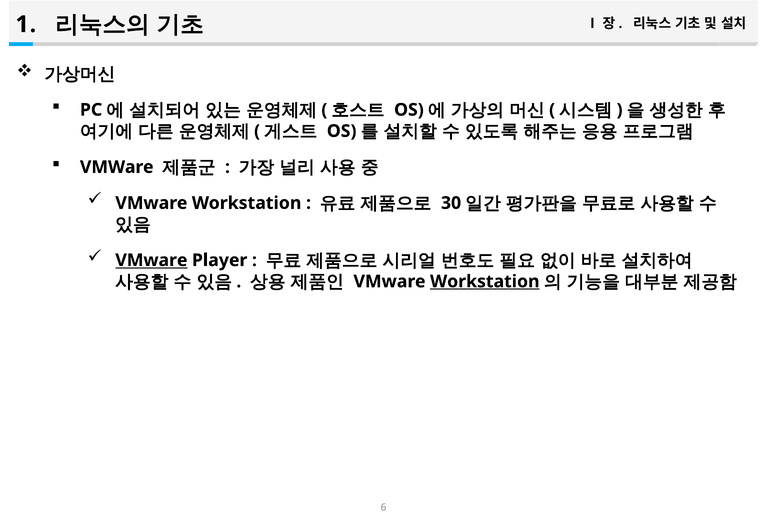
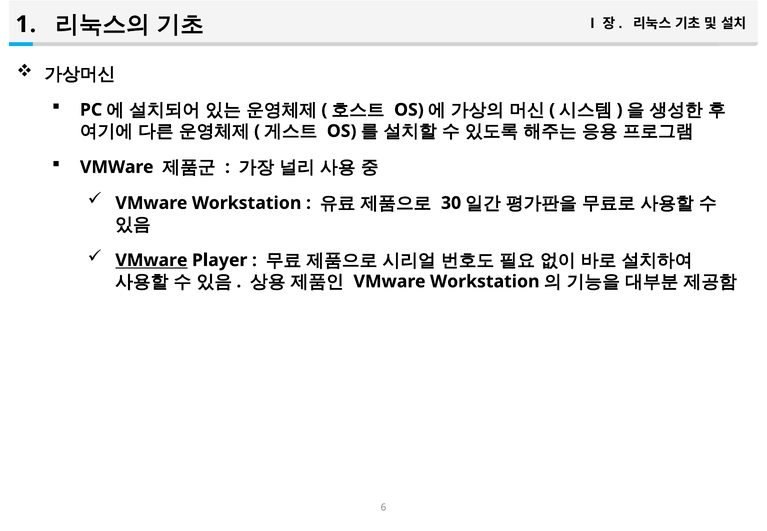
Workstation at (485, 282) underline: present -> none
